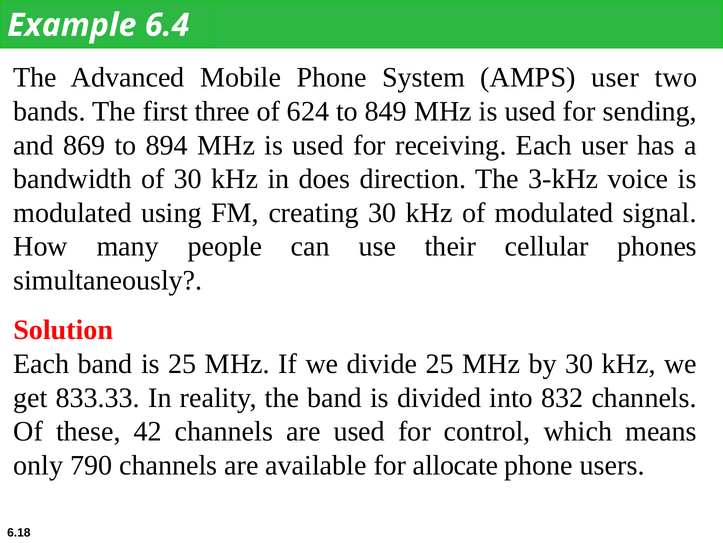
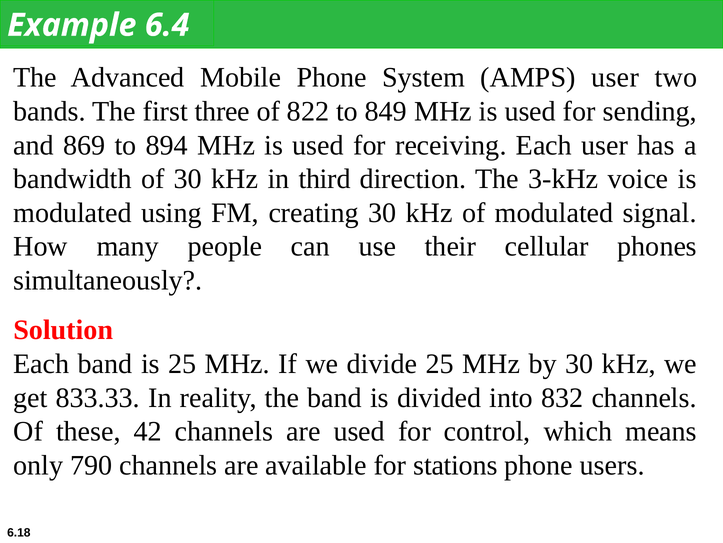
624: 624 -> 822
does: does -> third
allocate: allocate -> stations
